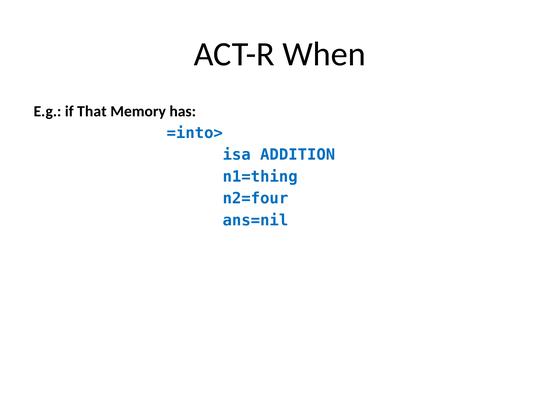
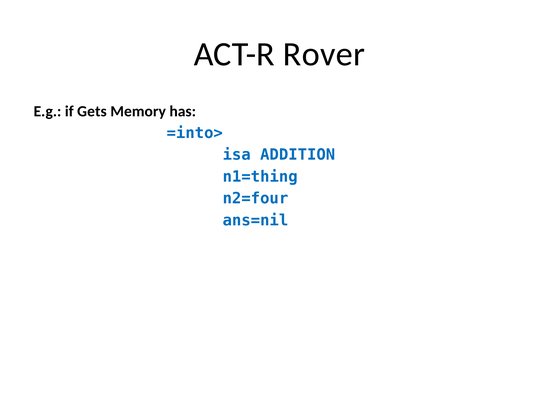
When: When -> Rover
That: That -> Gets
